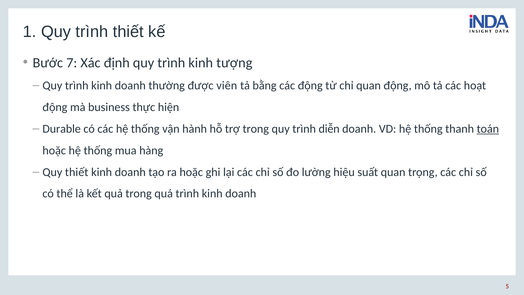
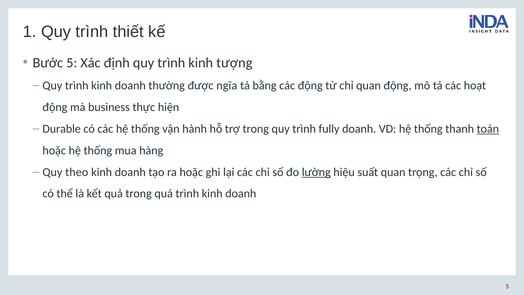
Bước 7: 7 -> 5
viên: viên -> ngĩa
diễn: diễn -> fully
Quy thiết: thiết -> theo
lường underline: none -> present
